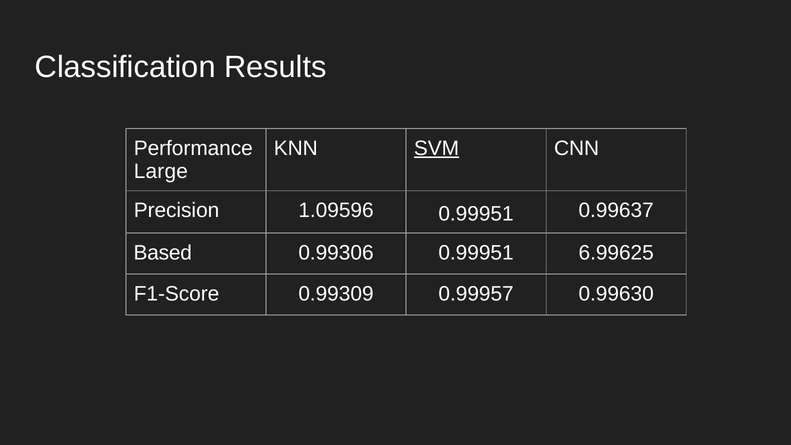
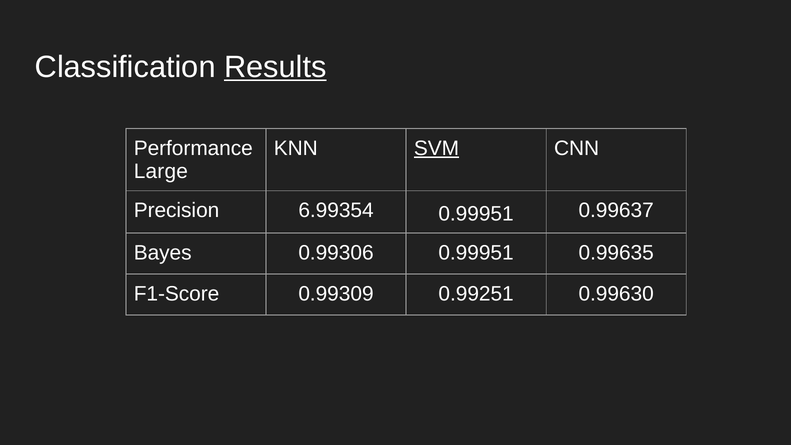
Results underline: none -> present
1.09596: 1.09596 -> 6.99354
Based: Based -> Bayes
6.99625: 6.99625 -> 0.99635
0.99957: 0.99957 -> 0.99251
